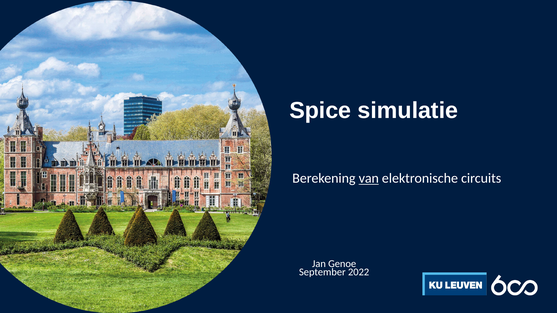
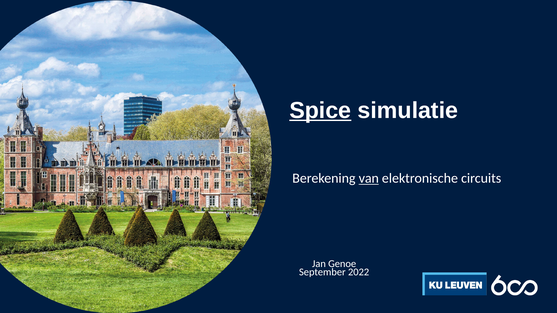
Spice underline: none -> present
